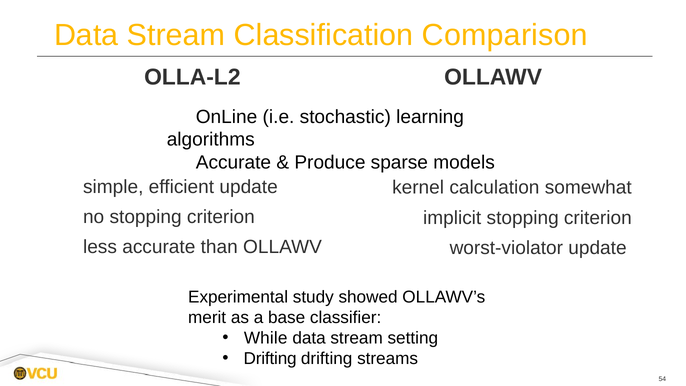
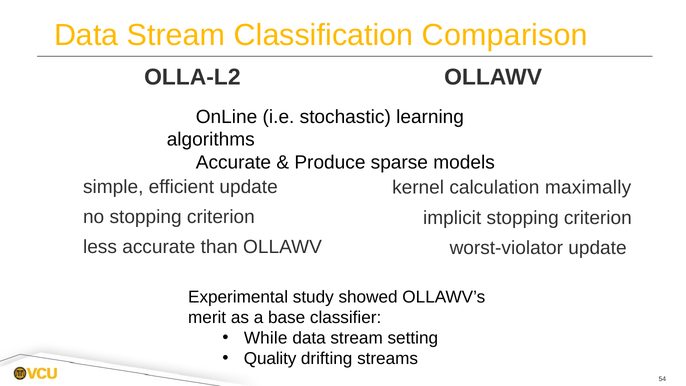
somewhat: somewhat -> maximally
Drifting at (270, 359): Drifting -> Quality
